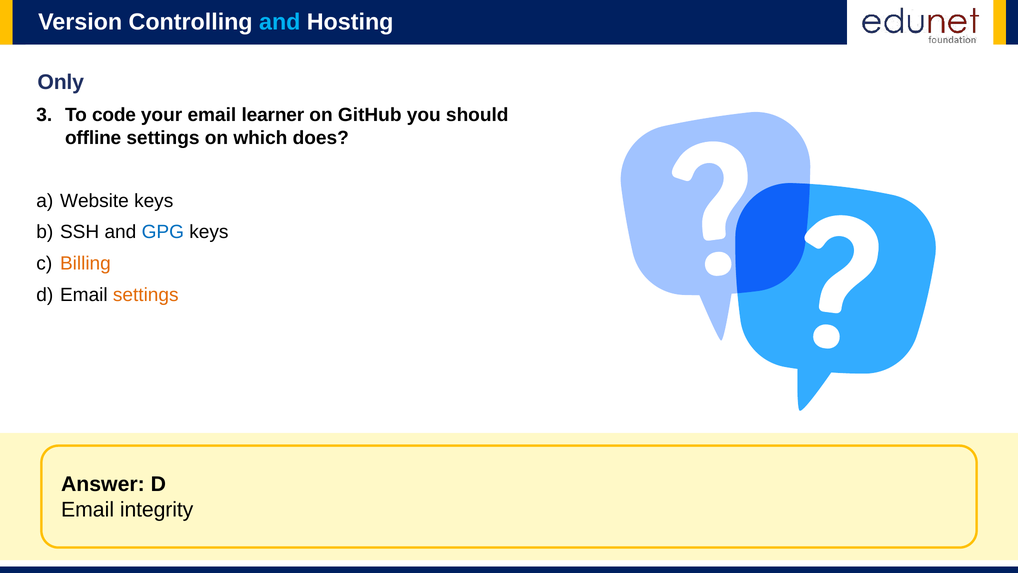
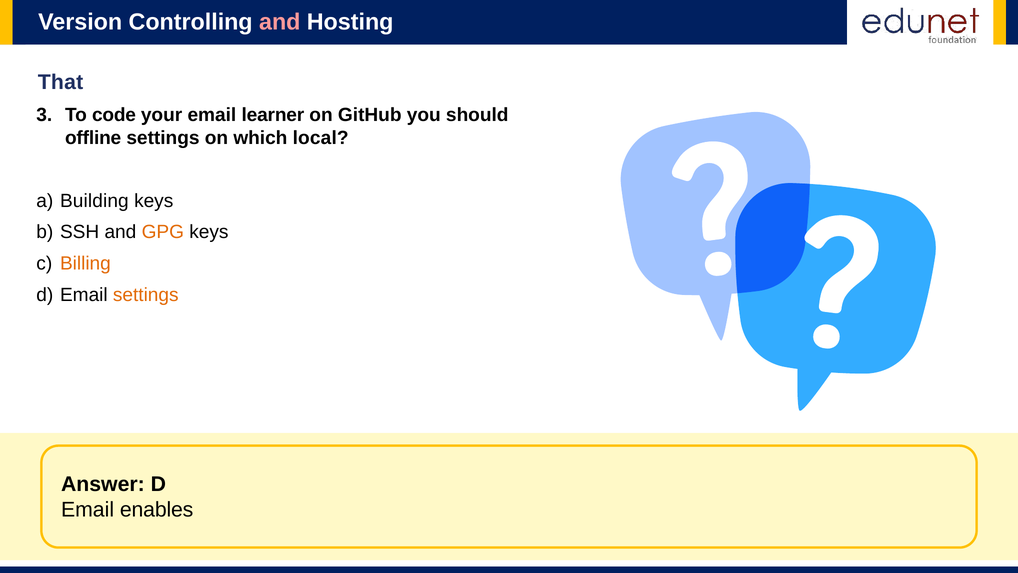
and at (280, 22) colour: light blue -> pink
Only: Only -> That
does: does -> local
Website: Website -> Building
GPG colour: blue -> orange
integrity: integrity -> enables
